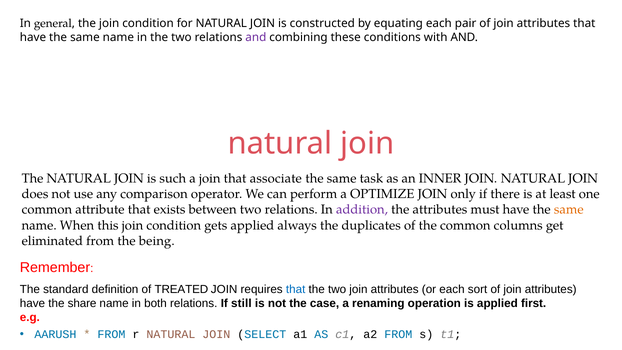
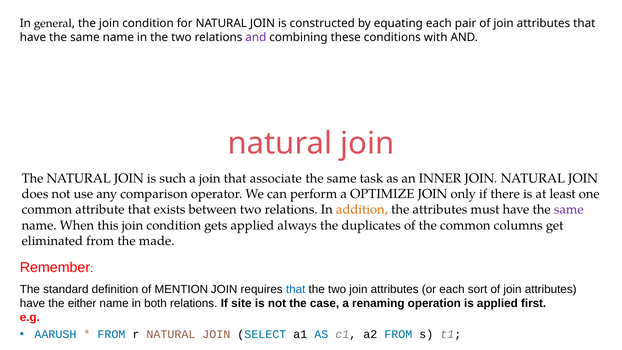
addition colour: purple -> orange
same at (569, 210) colour: orange -> purple
being: being -> made
TREATED: TREATED -> MENTION
share: share -> either
still: still -> site
